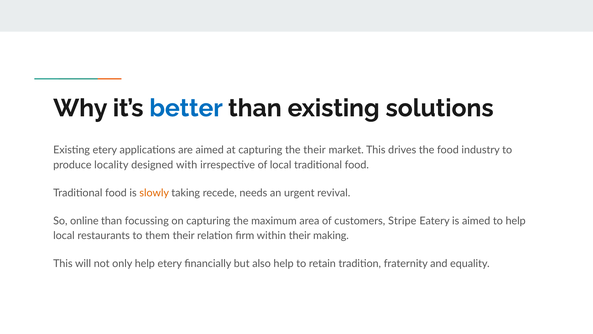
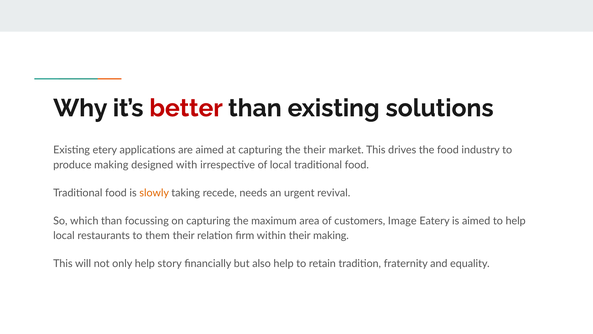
better colour: blue -> red
produce locality: locality -> making
online: online -> which
Stripe: Stripe -> Image
help etery: etery -> story
